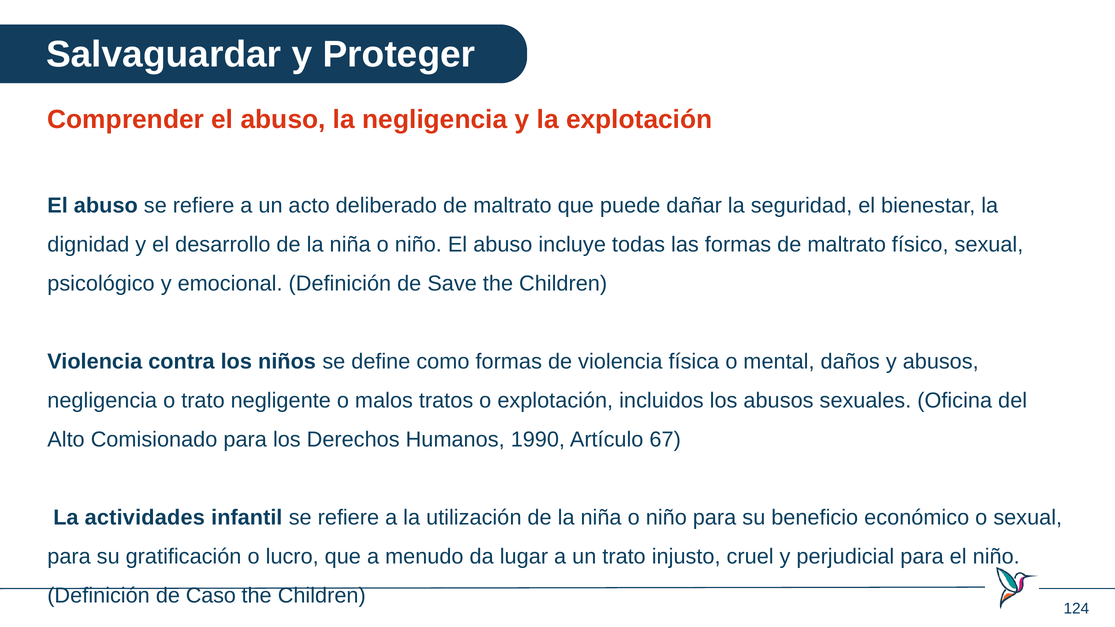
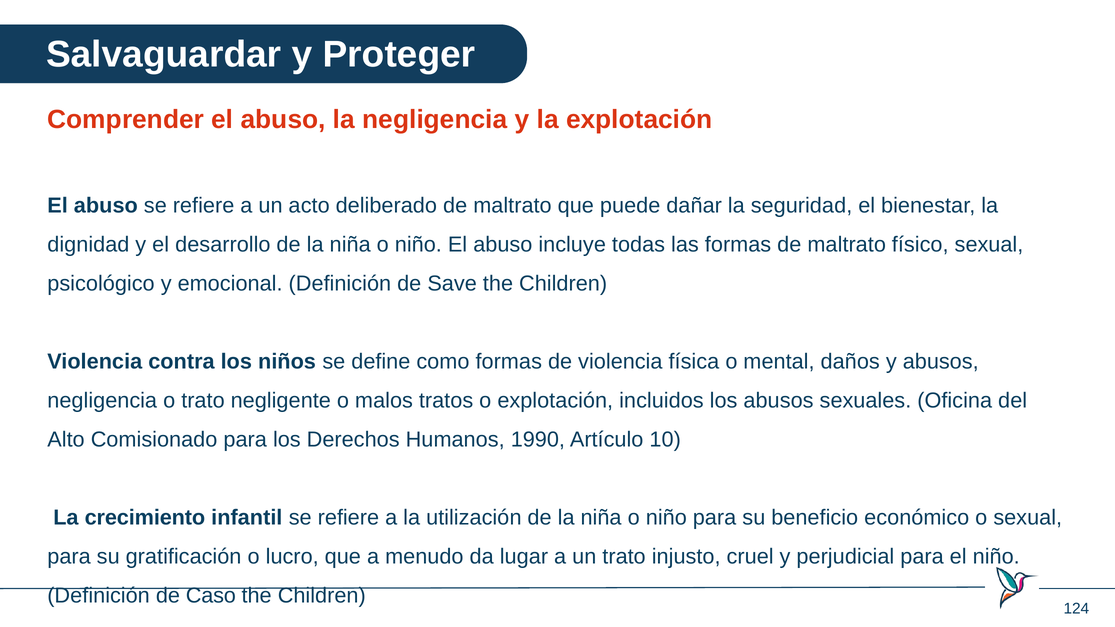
67: 67 -> 10
actividades: actividades -> crecimiento
